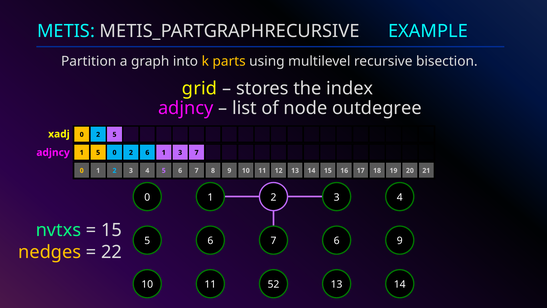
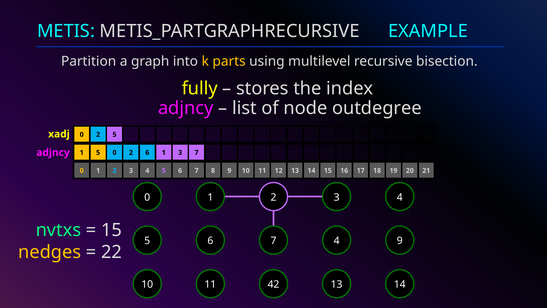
grid: grid -> fully
7 6: 6 -> 4
52: 52 -> 42
